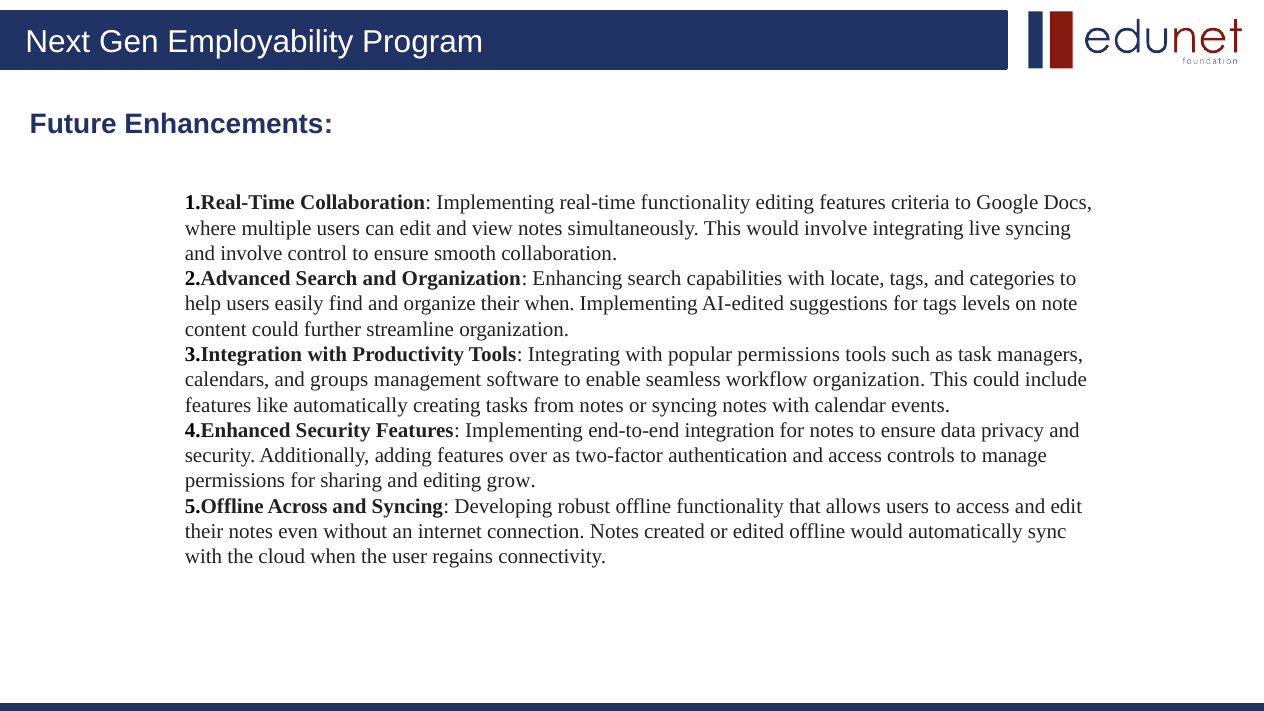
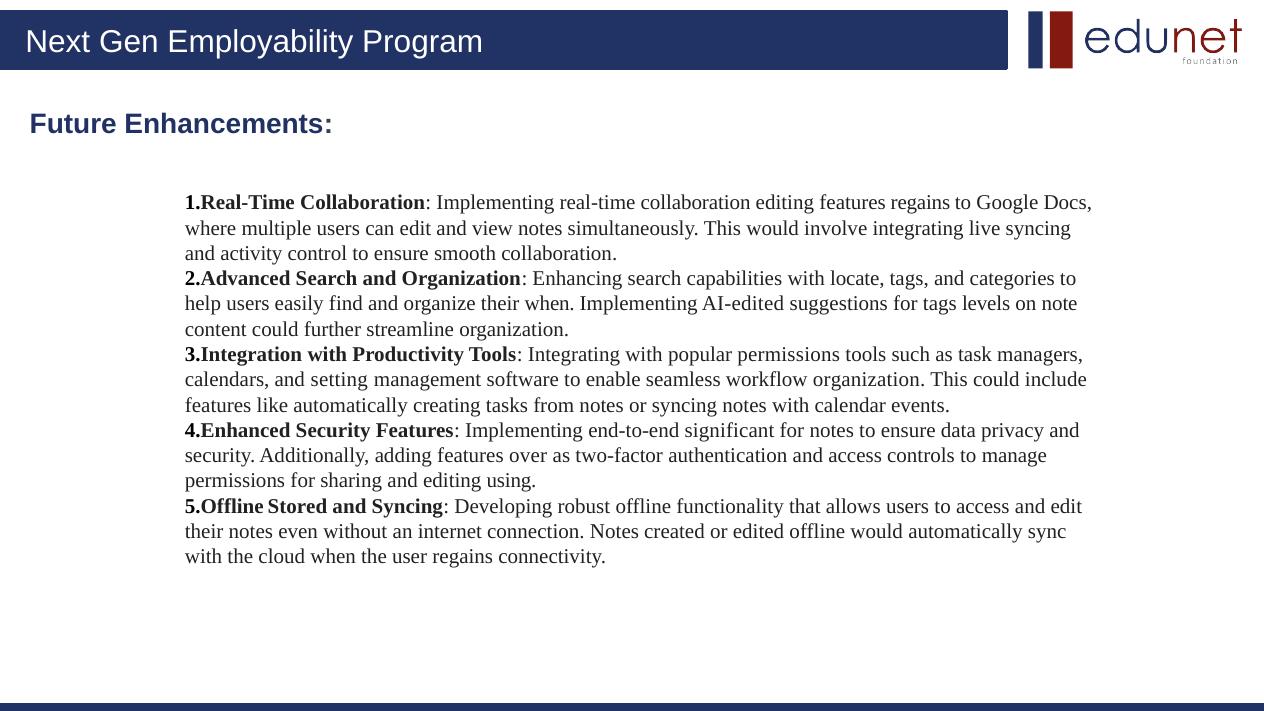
real-time functionality: functionality -> collaboration
features criteria: criteria -> regains
and involve: involve -> activity
groups: groups -> setting
integration: integration -> significant
grow: grow -> using
Across: Across -> Stored
